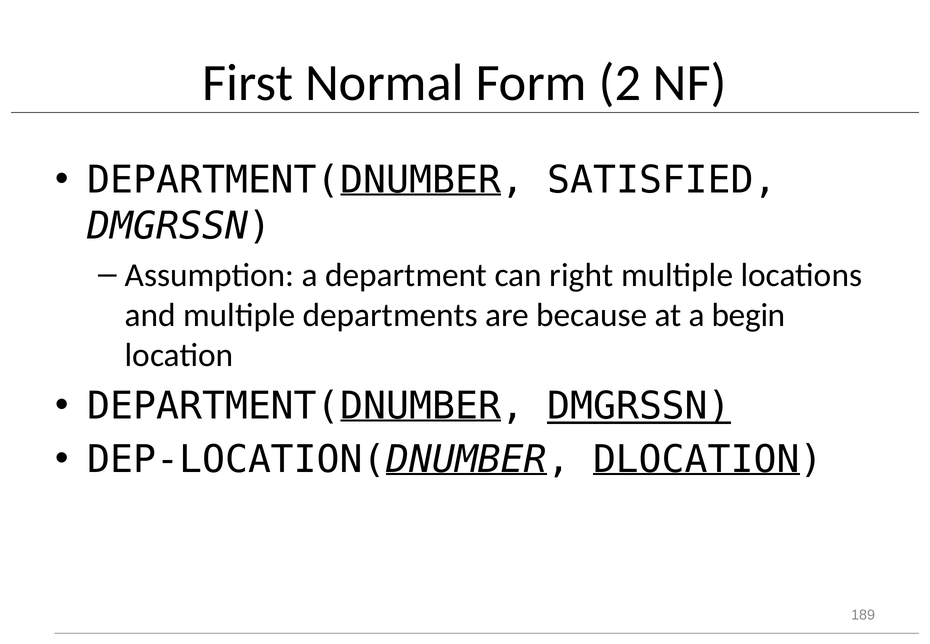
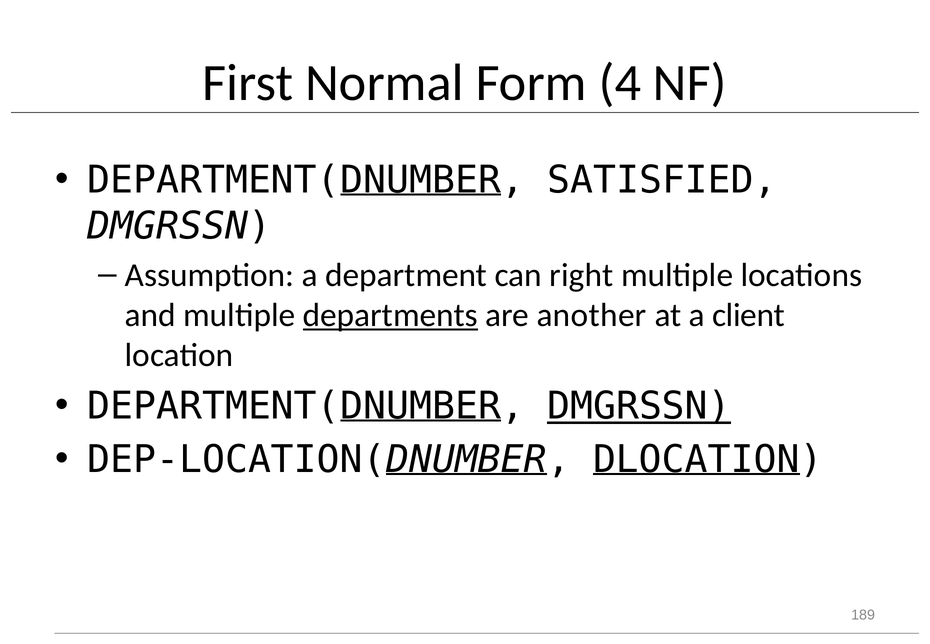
2: 2 -> 4
departments underline: none -> present
because: because -> another
begin: begin -> client
